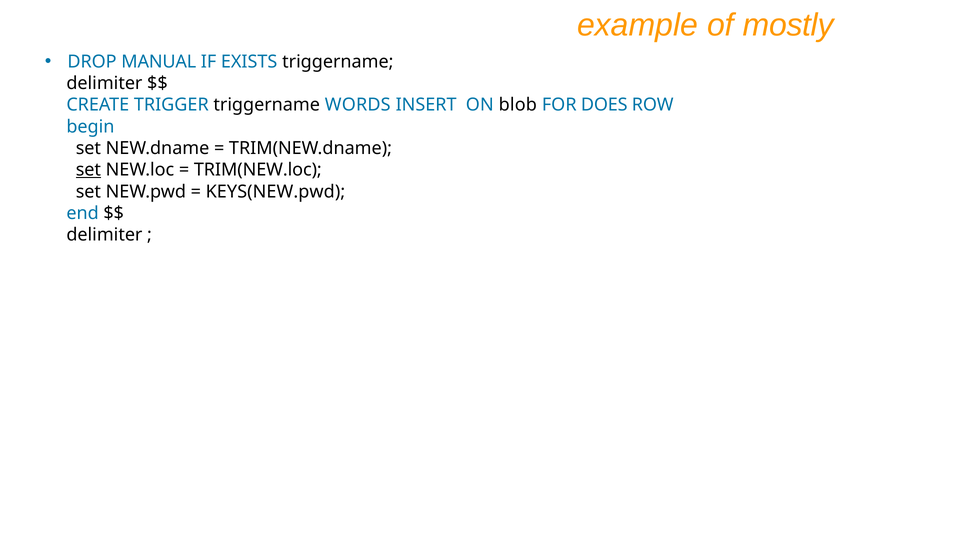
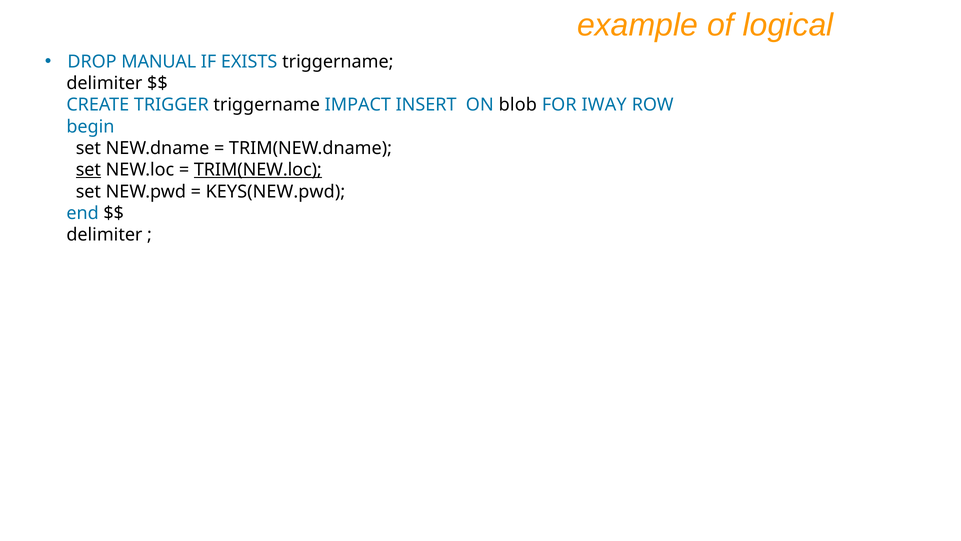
mostly: mostly -> logical
WORDS: WORDS -> IMPACT
DOES: DOES -> IWAY
TRIM(NEW.loc underline: none -> present
